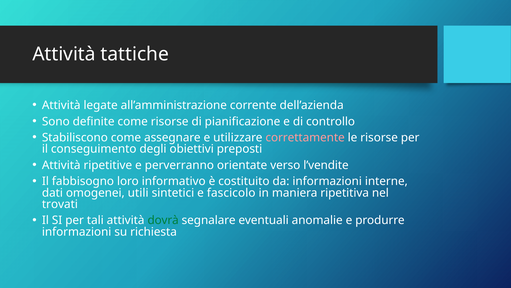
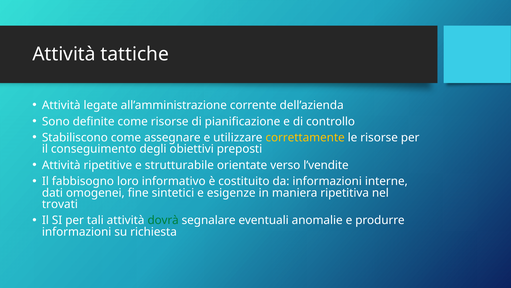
correttamente colour: pink -> yellow
perverranno: perverranno -> strutturabile
utili: utili -> fine
fascicolo: fascicolo -> esigenze
